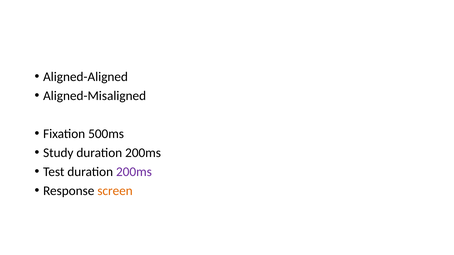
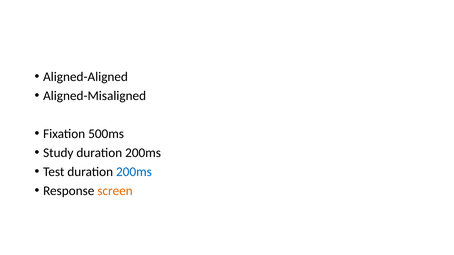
200ms at (134, 172) colour: purple -> blue
